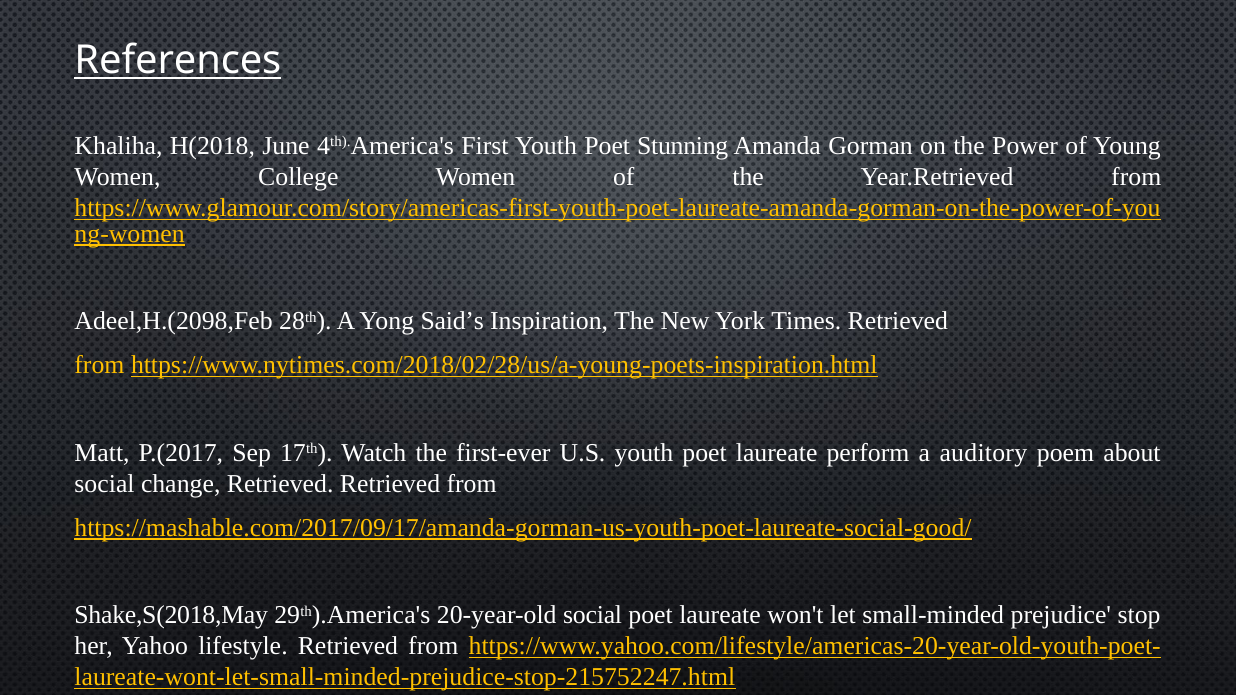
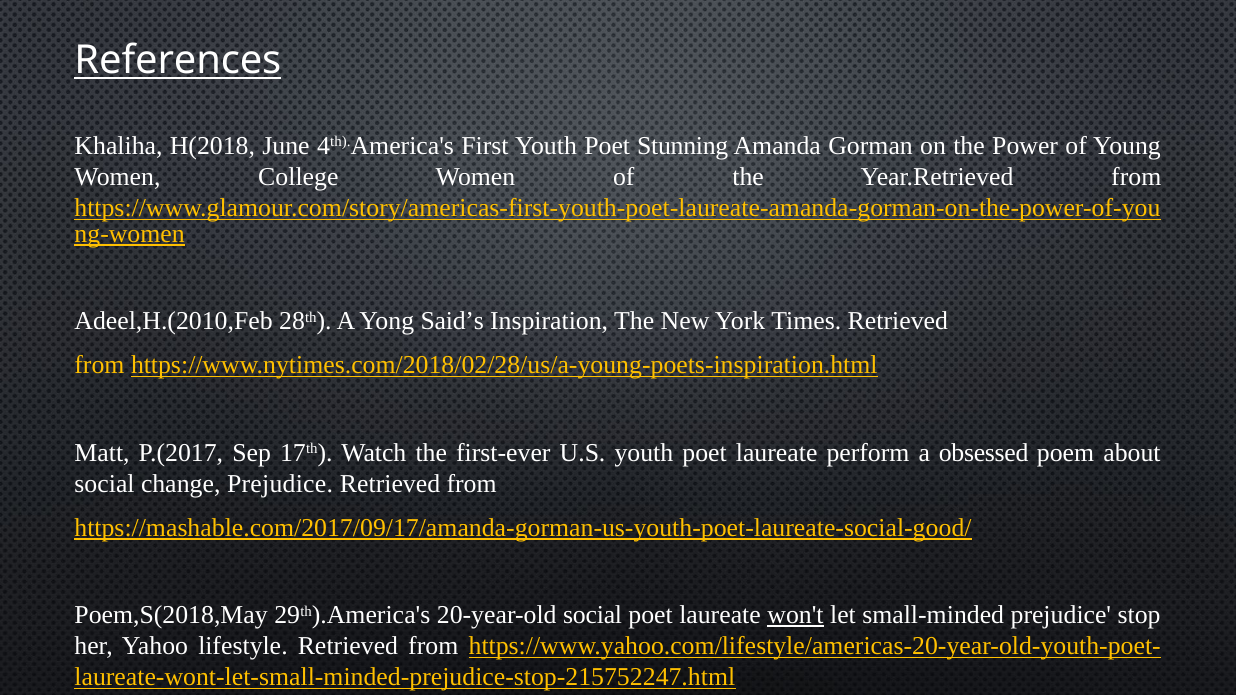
Adeel,H.(2098,Feb: Adeel,H.(2098,Feb -> Adeel,H.(2010,Feb
auditory: auditory -> obsessed
change Retrieved: Retrieved -> Prejudice
Shake,S(2018,May: Shake,S(2018,May -> Poem,S(2018,May
won't underline: none -> present
